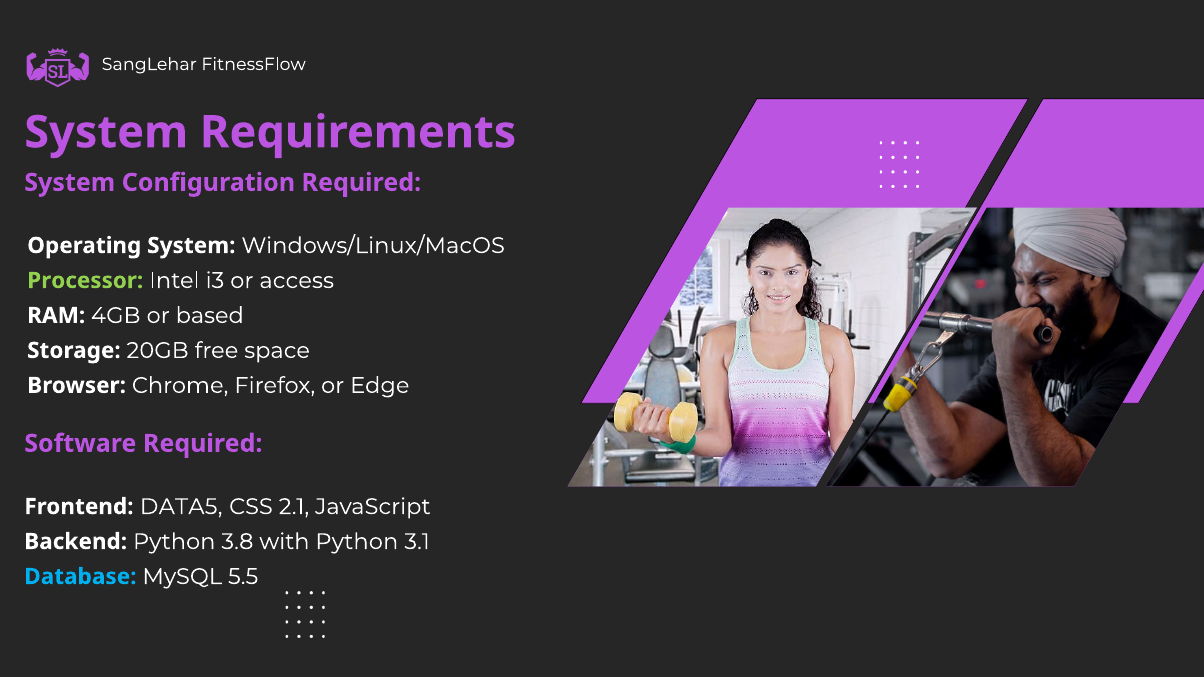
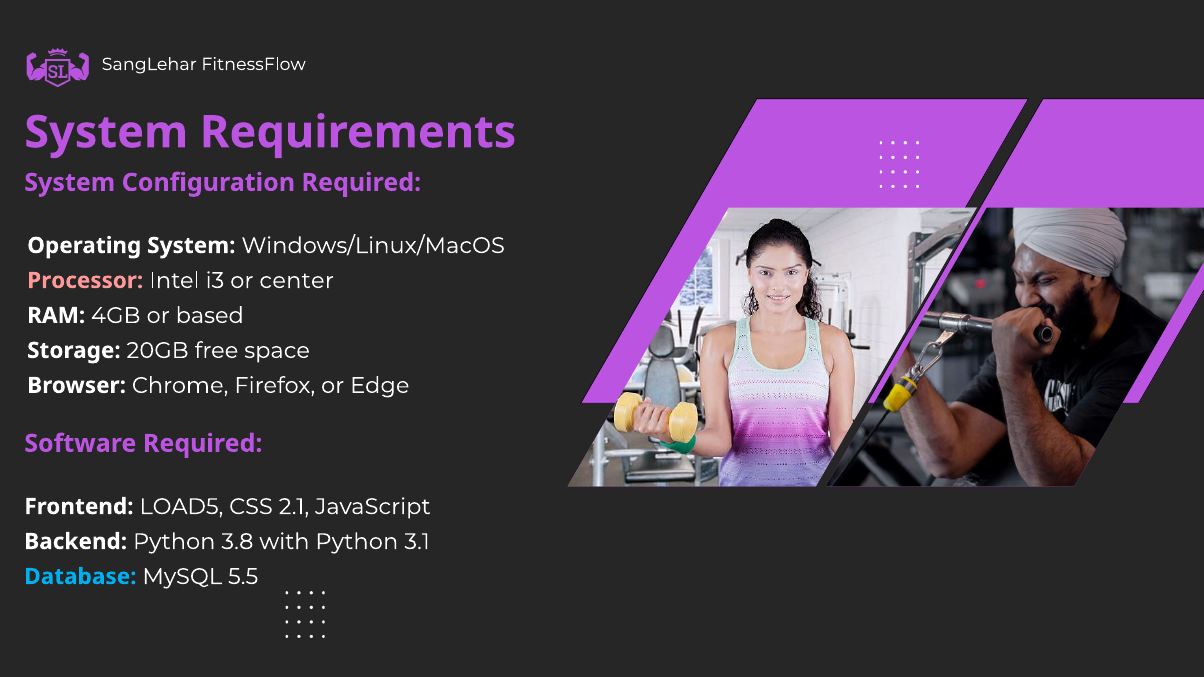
Processor colour: light green -> pink
access: access -> center
DATA5: DATA5 -> LOAD5
